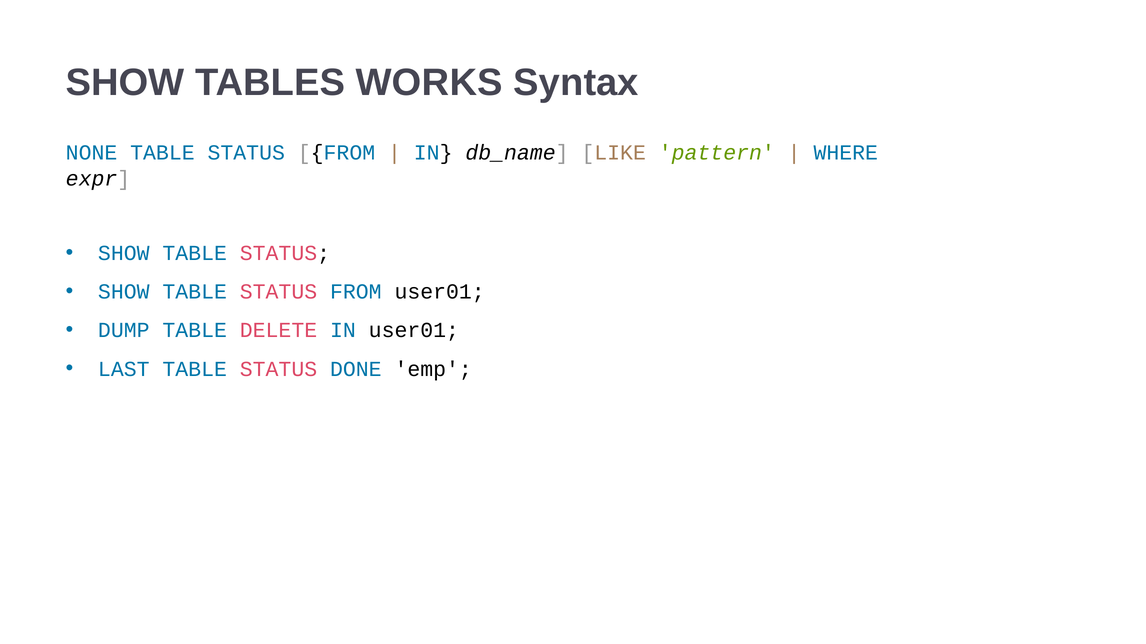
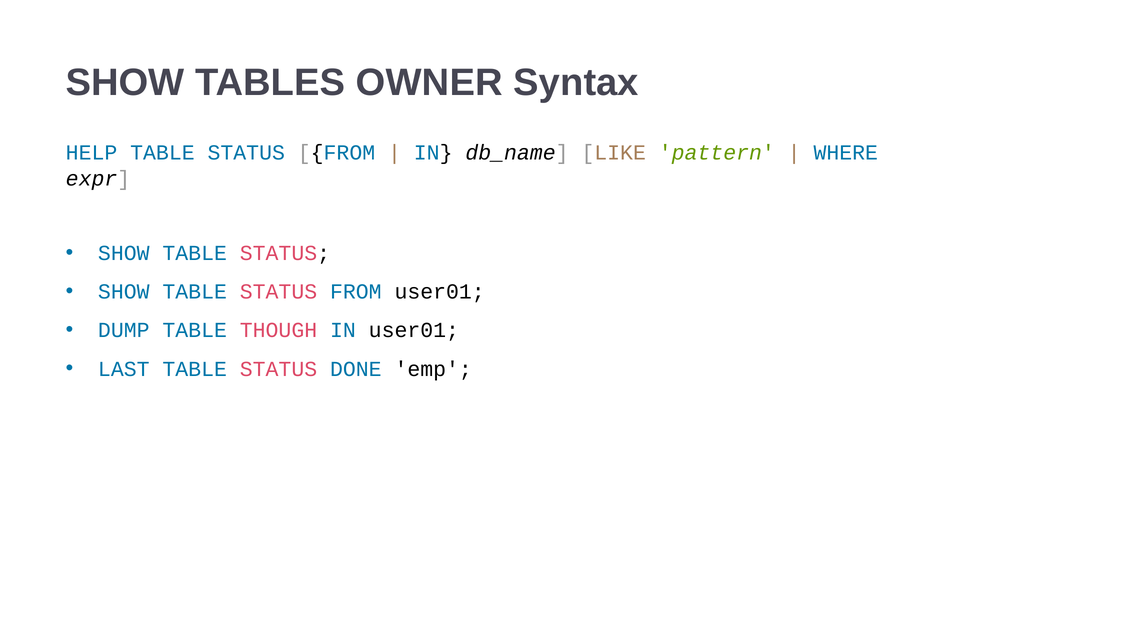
WORKS: WORKS -> OWNER
NONE: NONE -> HELP
DELETE: DELETE -> THOUGH
